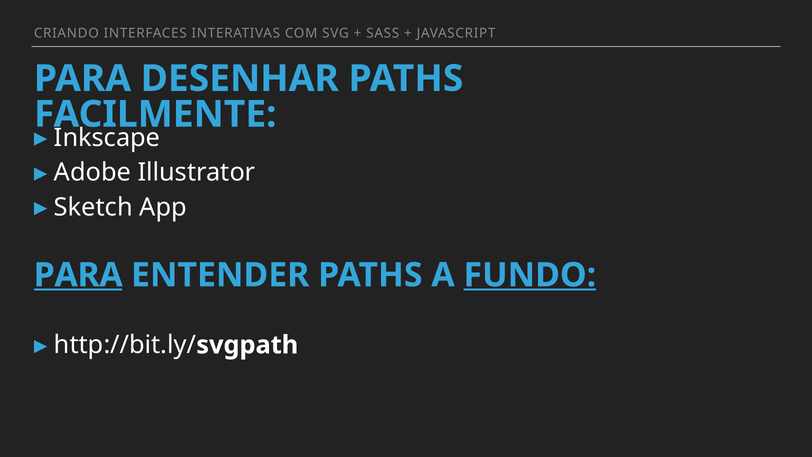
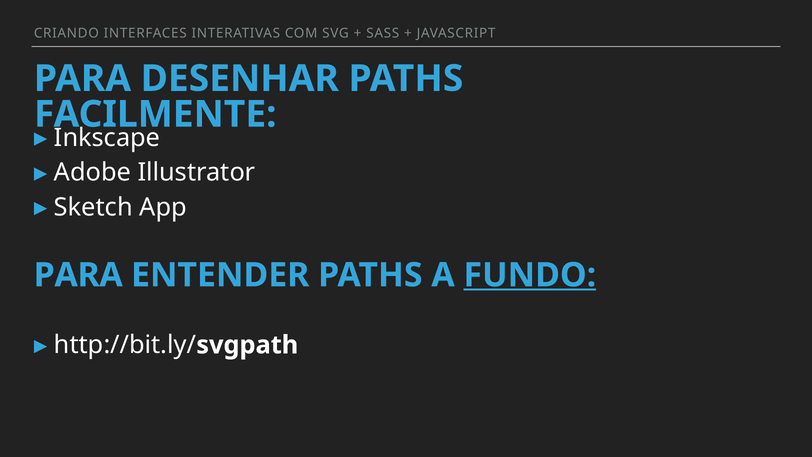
PARA at (78, 275) underline: present -> none
